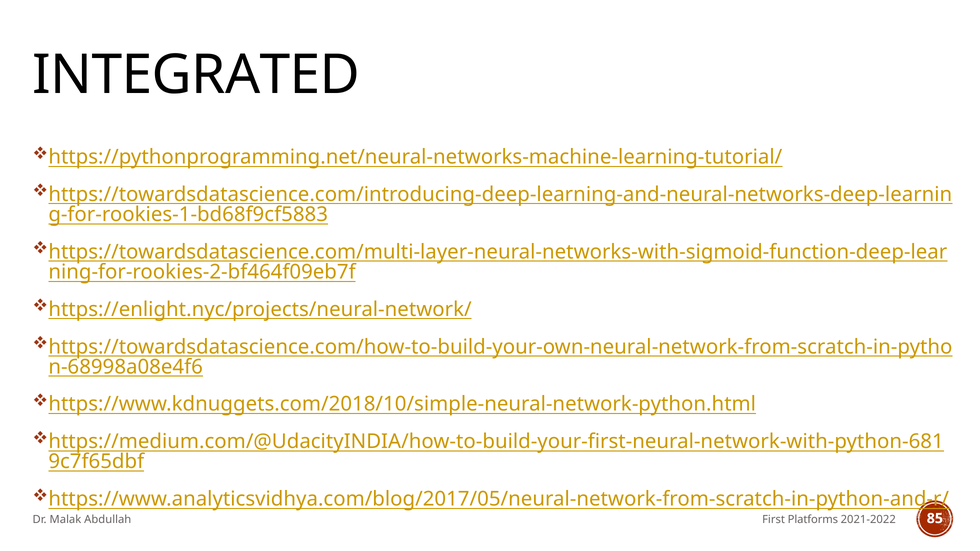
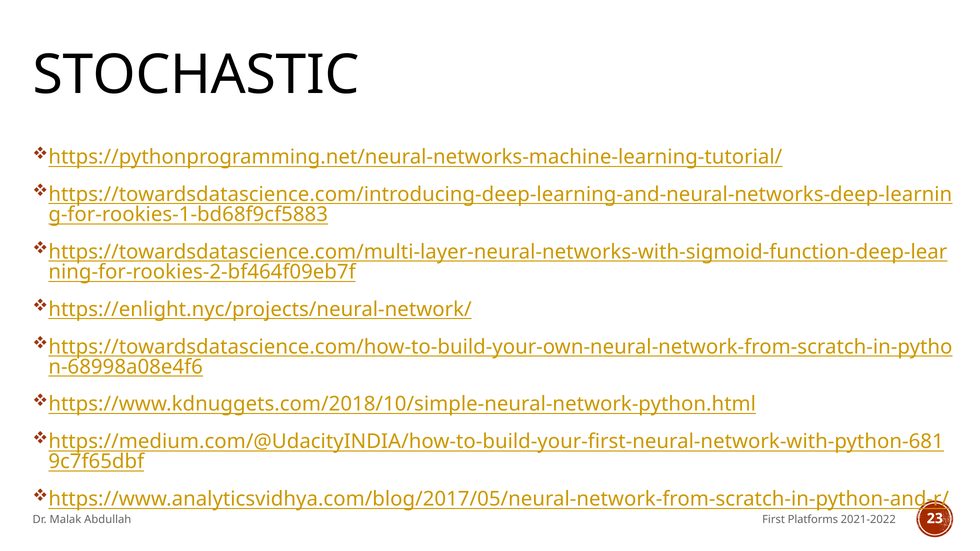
INTEGRATED: INTEGRATED -> STOCHASTIC
85: 85 -> 23
